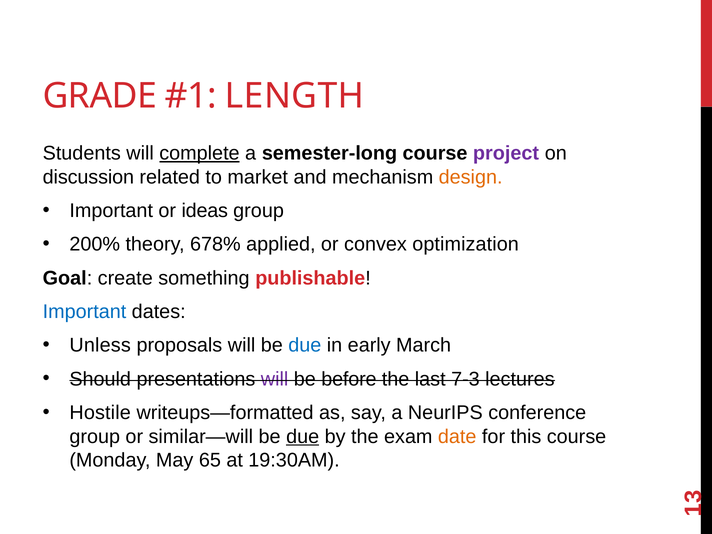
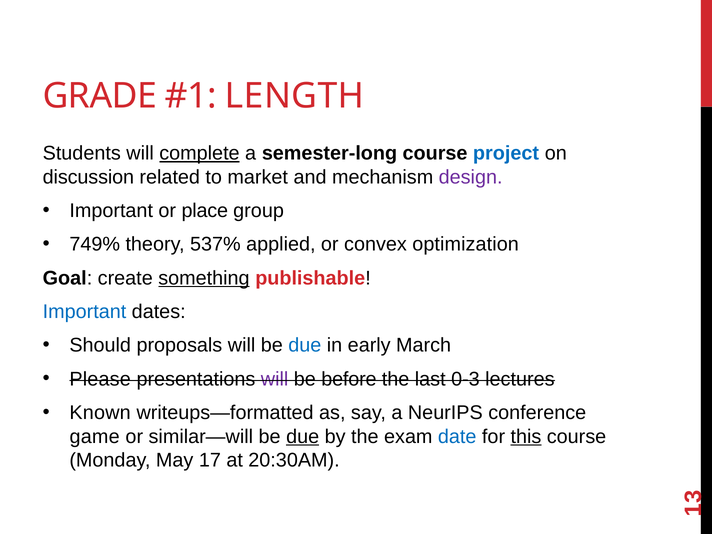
project colour: purple -> blue
design colour: orange -> purple
ideas: ideas -> place
200%: 200% -> 749%
678%: 678% -> 537%
something underline: none -> present
Unless: Unless -> Should
Should: Should -> Please
7-3: 7-3 -> 0-3
Hostile: Hostile -> Known
group at (95, 437): group -> game
date colour: orange -> blue
this underline: none -> present
65: 65 -> 17
19:30AM: 19:30AM -> 20:30AM
